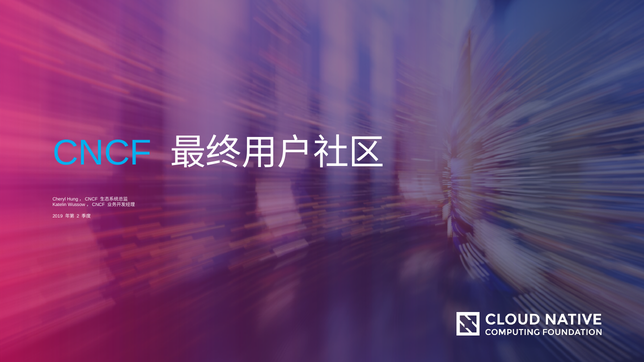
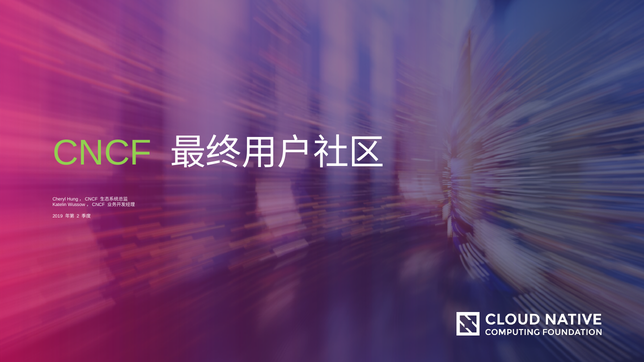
CNCF colour: light blue -> light green
